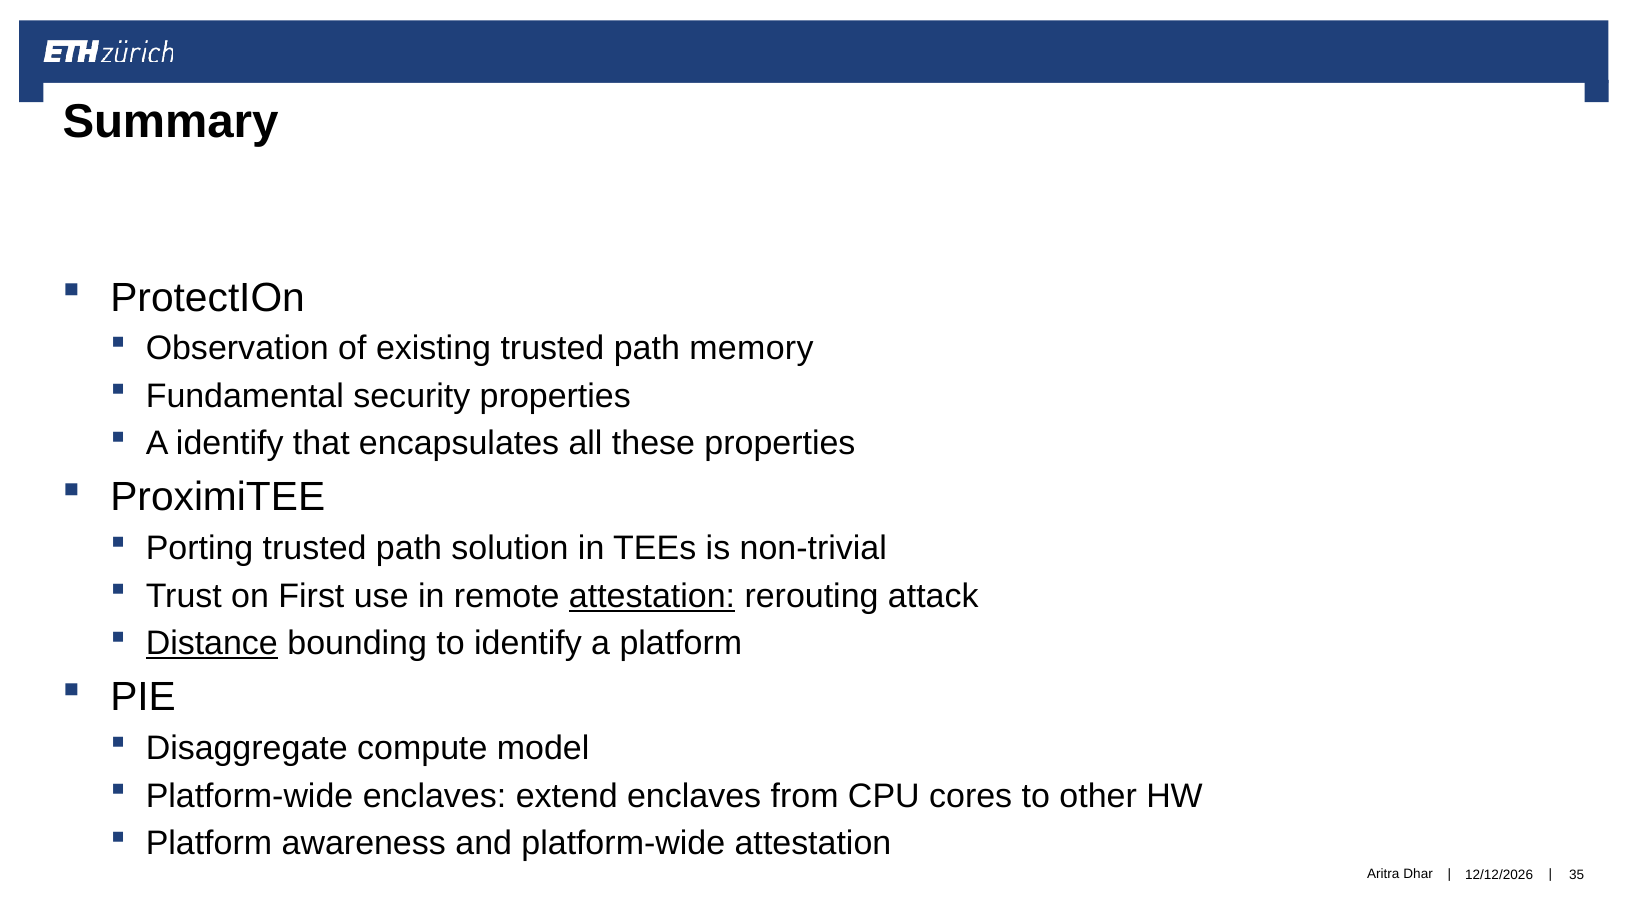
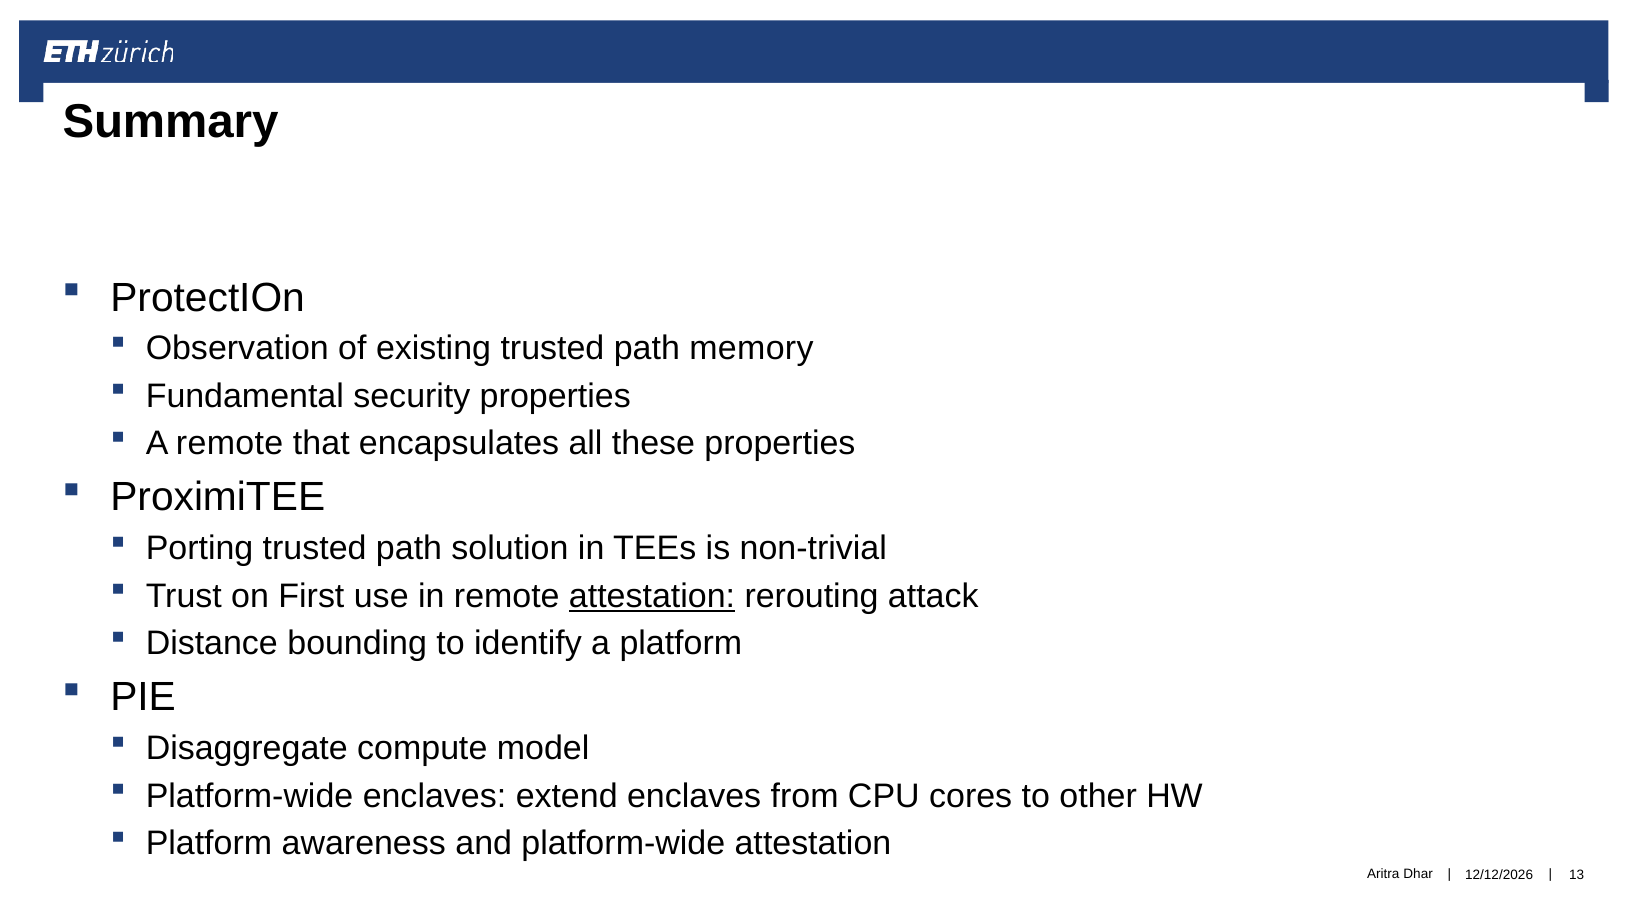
A identify: identify -> remote
Distance underline: present -> none
35: 35 -> 13
